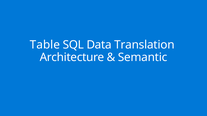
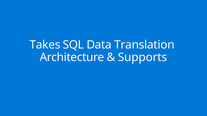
Table: Table -> Takes
Semantic: Semantic -> Supports
